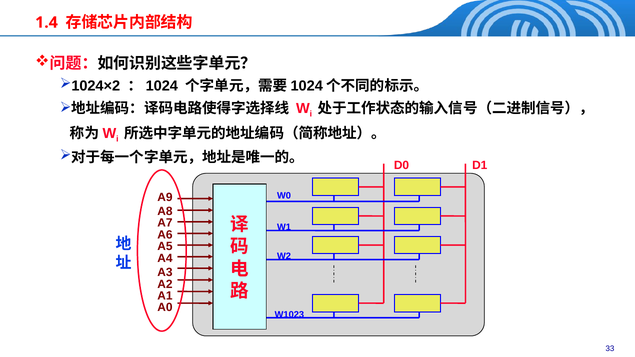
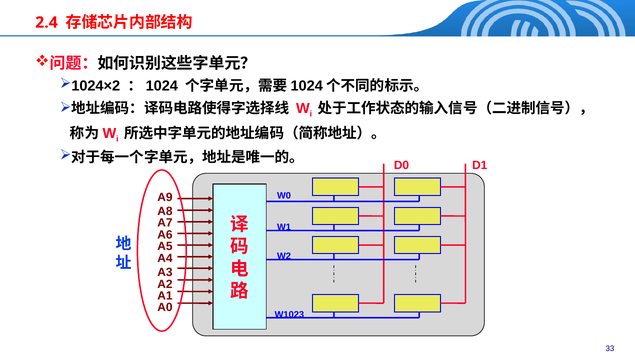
1.4: 1.4 -> 2.4
